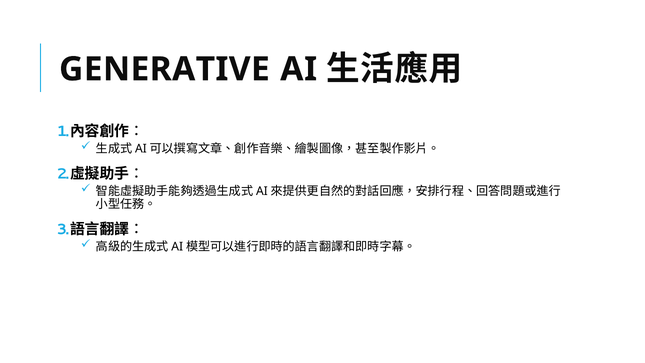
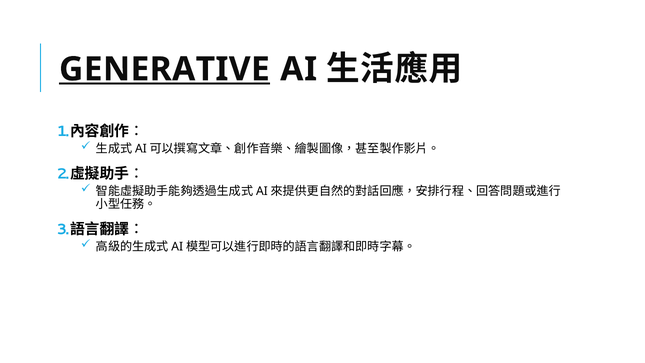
GENERATIVE underline: none -> present
